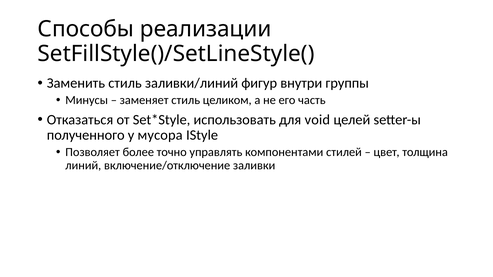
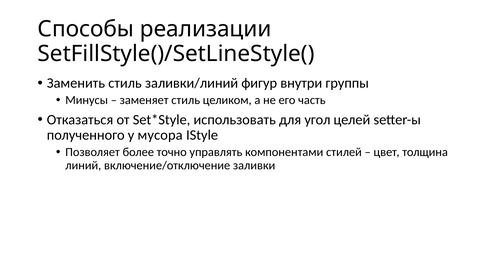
void: void -> угол
